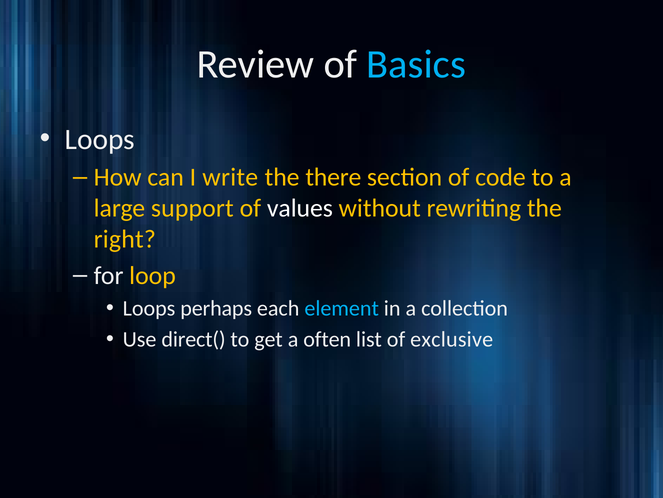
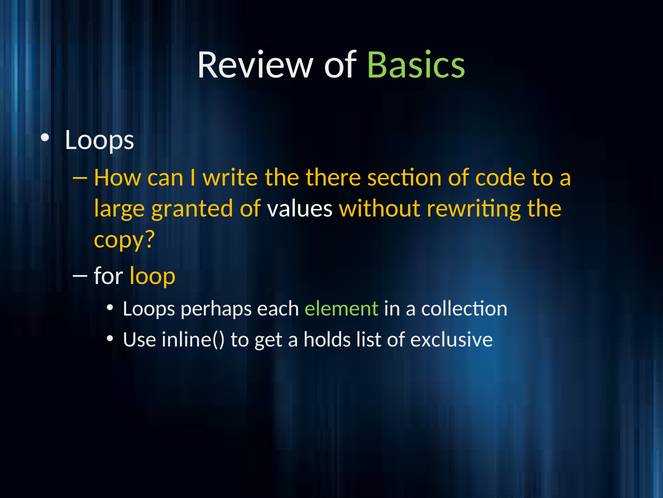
Basics colour: light blue -> light green
support: support -> granted
right: right -> copy
element colour: light blue -> light green
direct(: direct( -> inline(
often: often -> holds
